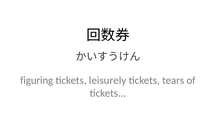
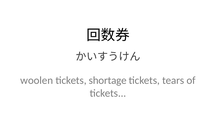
figuring: figuring -> woolen
leisurely: leisurely -> shortage
